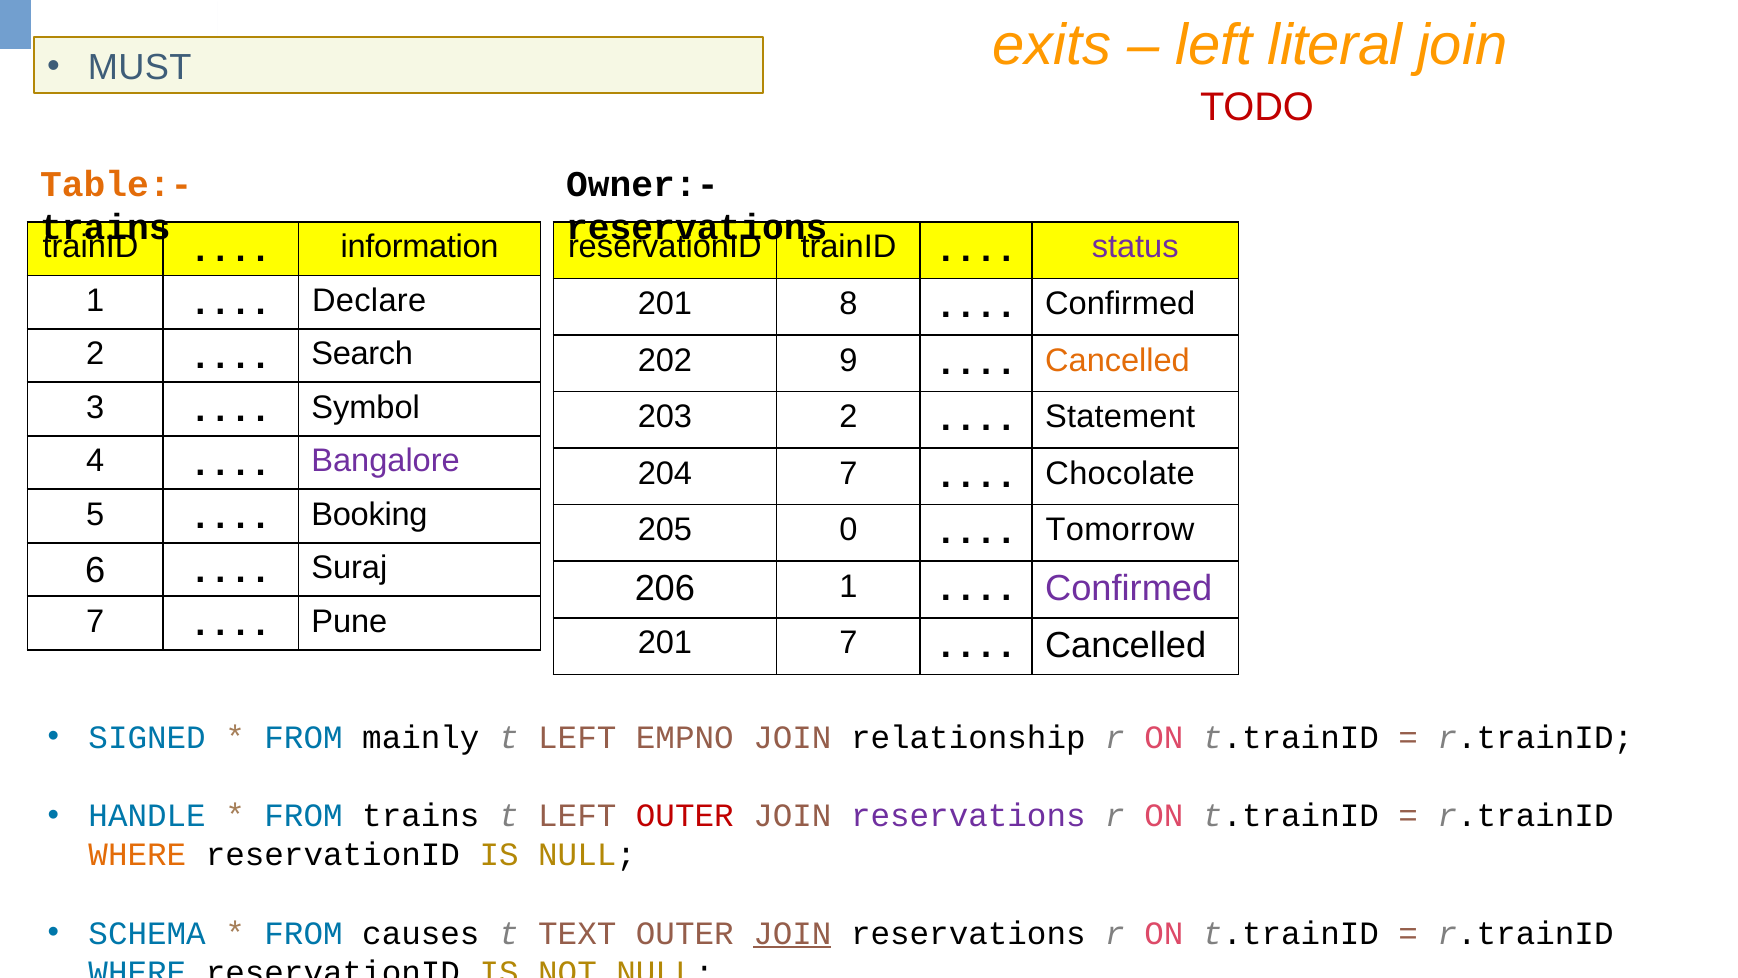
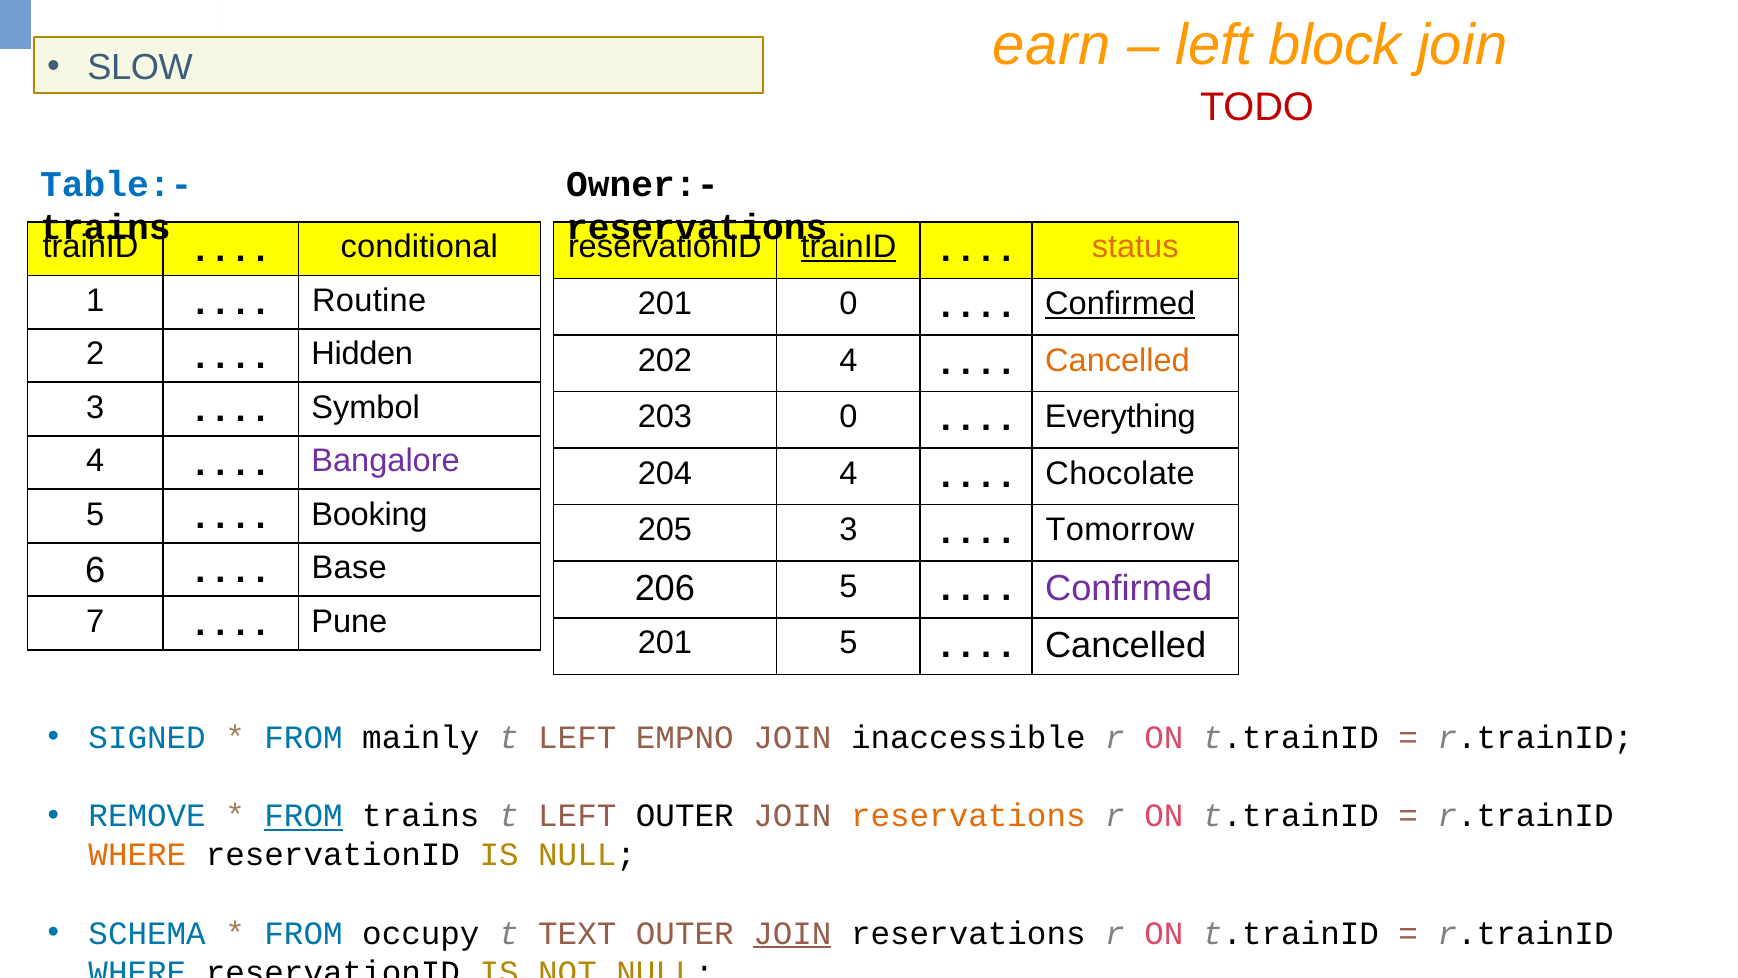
exits: exits -> earn
literal: literal -> block
MUST: MUST -> SLOW
Table:- colour: orange -> blue
information: information -> conditional
trainID at (848, 247) underline: none -> present
status colour: purple -> orange
Declare: Declare -> Routine
201 8: 8 -> 0
Confirmed at (1120, 304) underline: none -> present
Search: Search -> Hidden
202 9: 9 -> 4
203 2: 2 -> 0
Statement: Statement -> Everything
204 7: 7 -> 4
205 0: 0 -> 3
Suraj: Suraj -> Base
206 1: 1 -> 5
201 7: 7 -> 5
relationship: relationship -> inaccessible
HANDLE: HANDLE -> REMOVE
FROM at (304, 816) underline: none -> present
OUTER at (685, 816) colour: red -> black
reservations at (968, 816) colour: purple -> orange
causes: causes -> occupy
